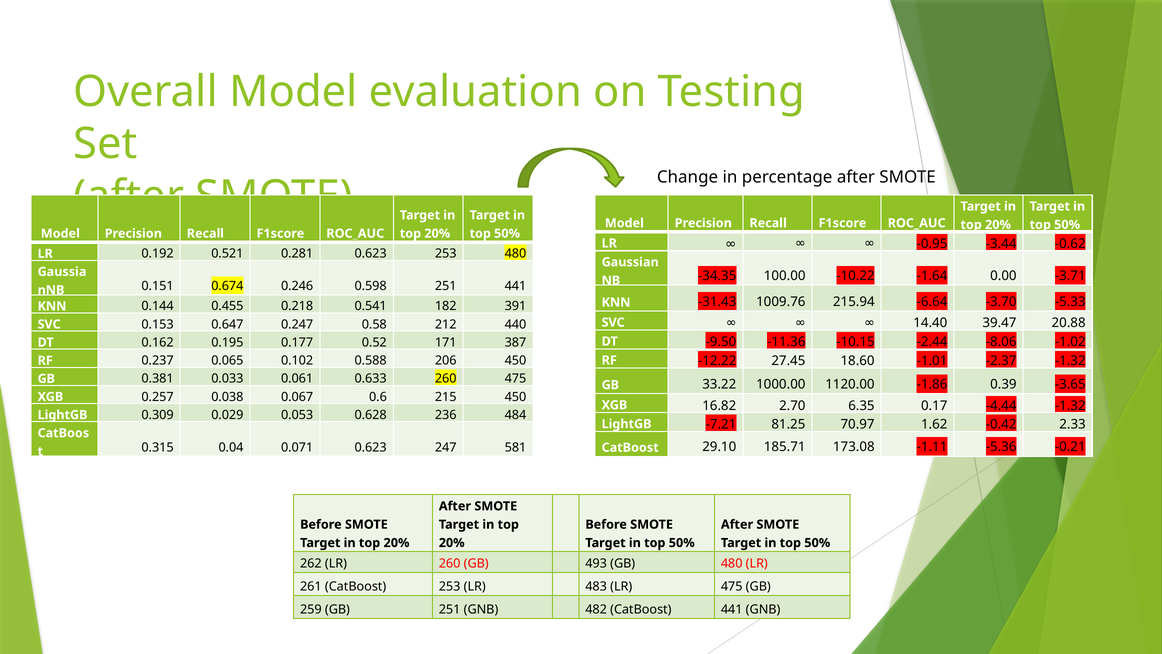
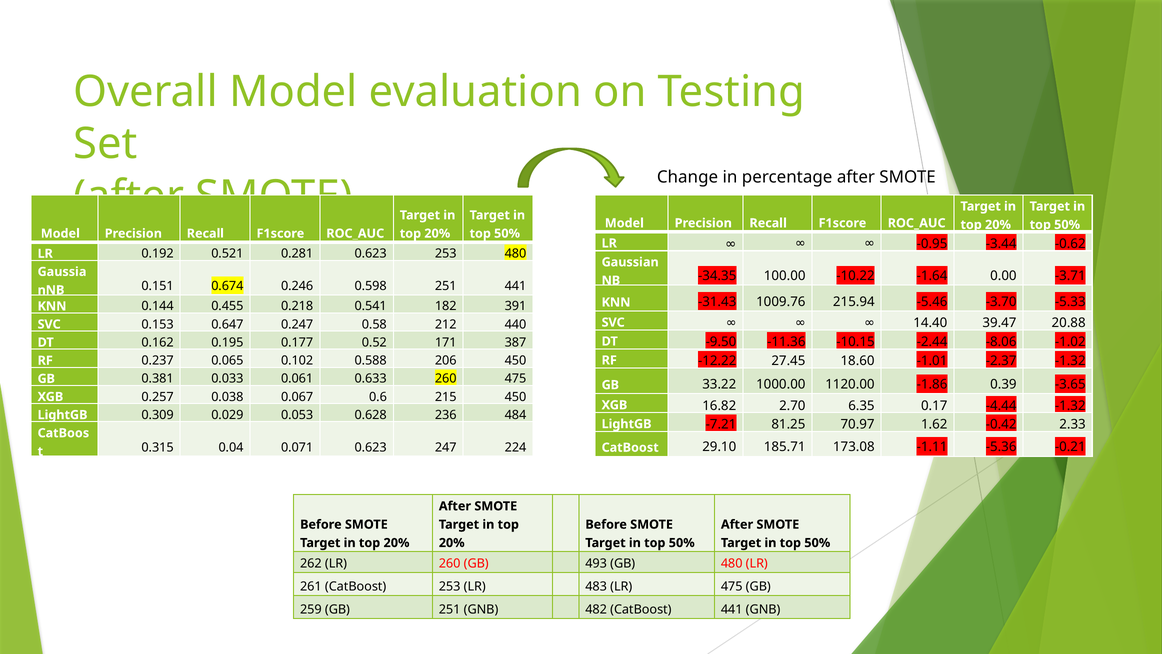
-6.64: -6.64 -> -5.46
581: 581 -> 224
